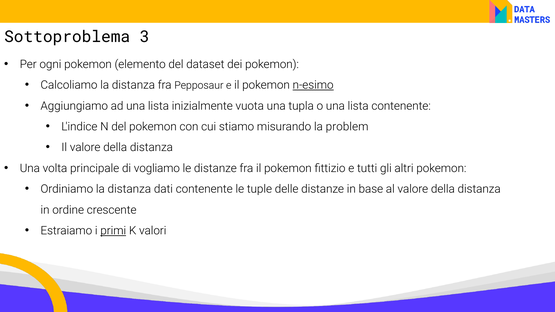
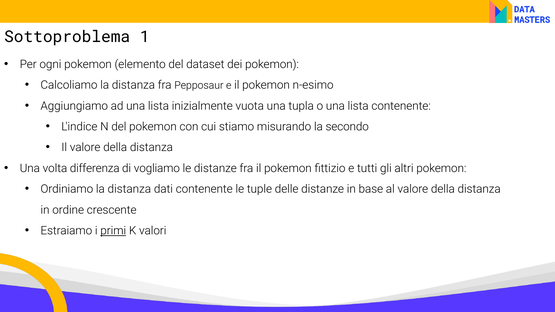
3: 3 -> 1
n-esimo underline: present -> none
problem: problem -> secondo
principale: principale -> differenza
